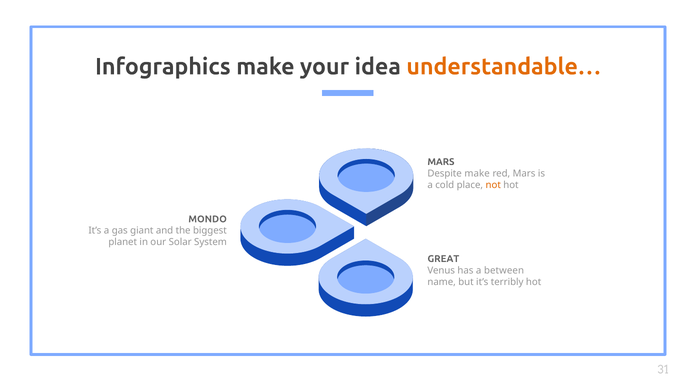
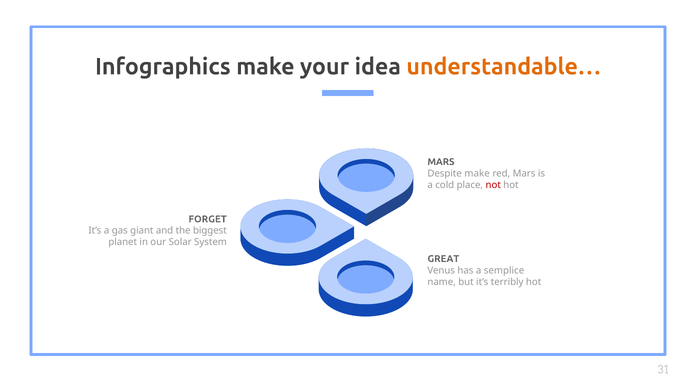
not colour: orange -> red
MONDO: MONDO -> FORGET
between: between -> semplice
